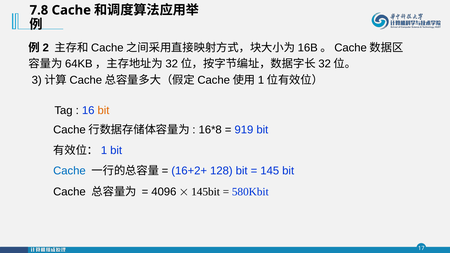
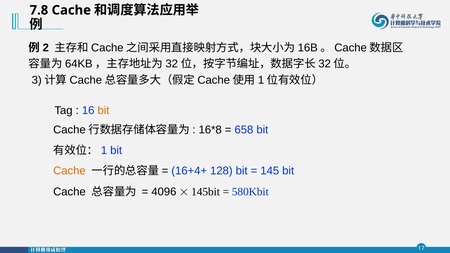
919: 919 -> 658
Cache at (69, 171) colour: blue -> orange
16+2+: 16+2+ -> 16+4+
